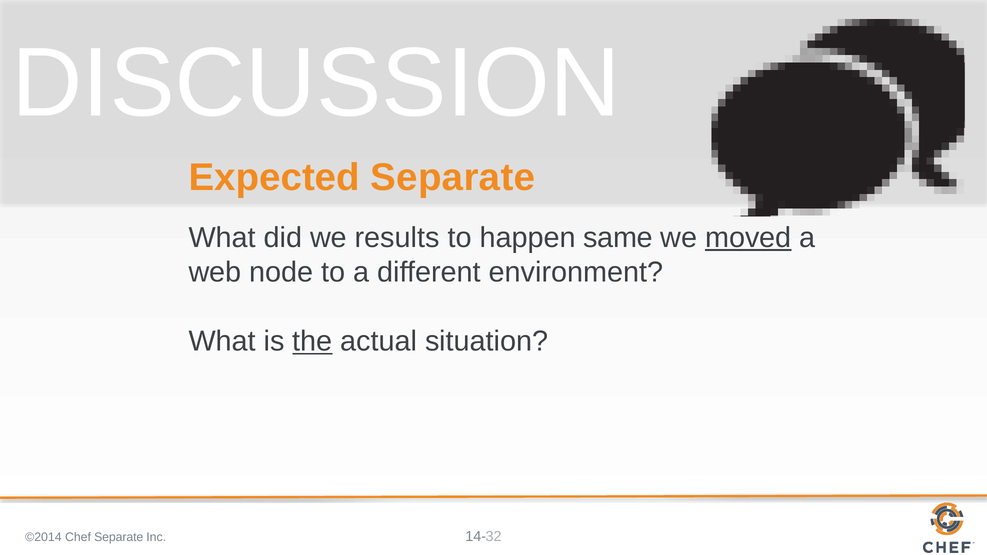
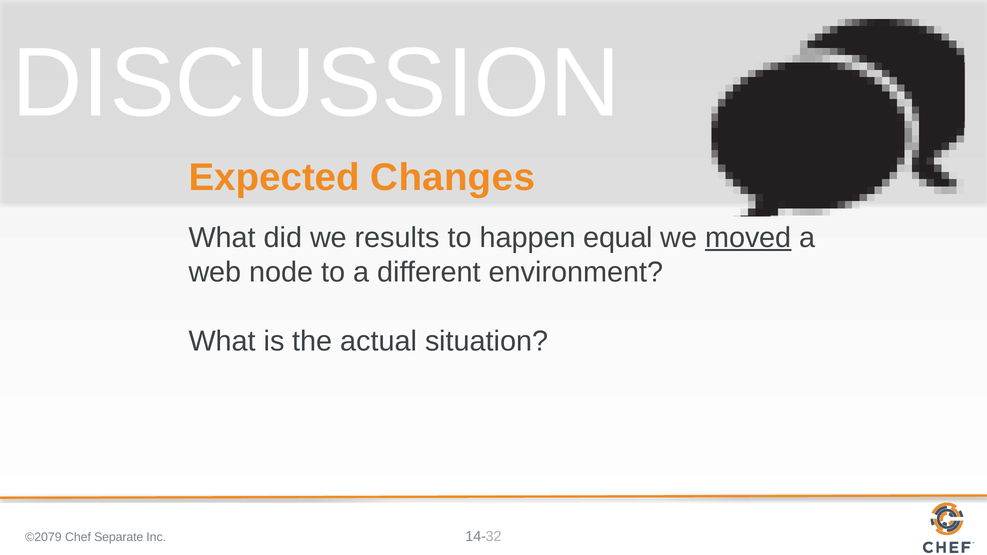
Expected Separate: Separate -> Changes
same: same -> equal
the underline: present -> none
©2014: ©2014 -> ©2079
